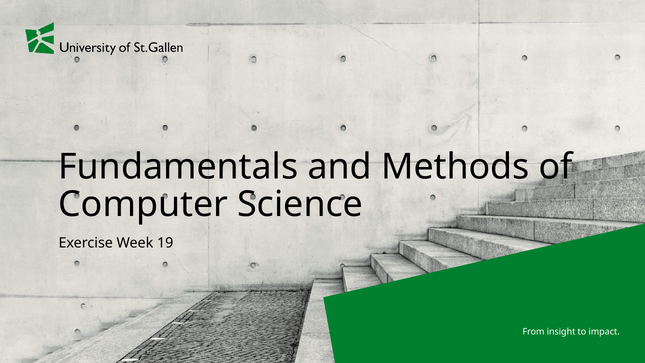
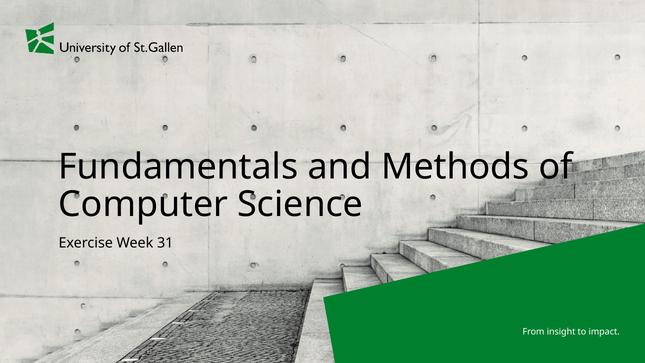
19: 19 -> 31
